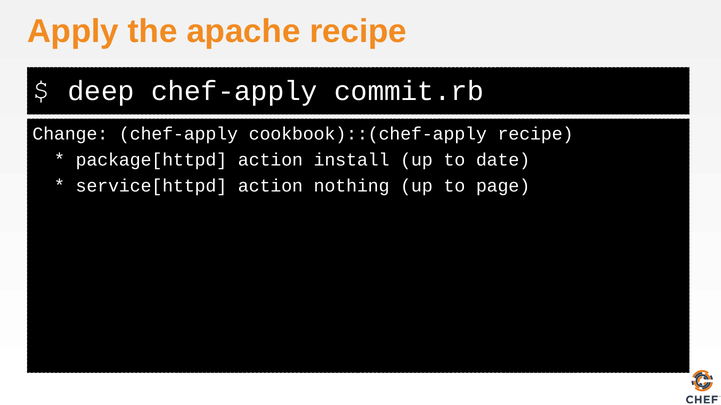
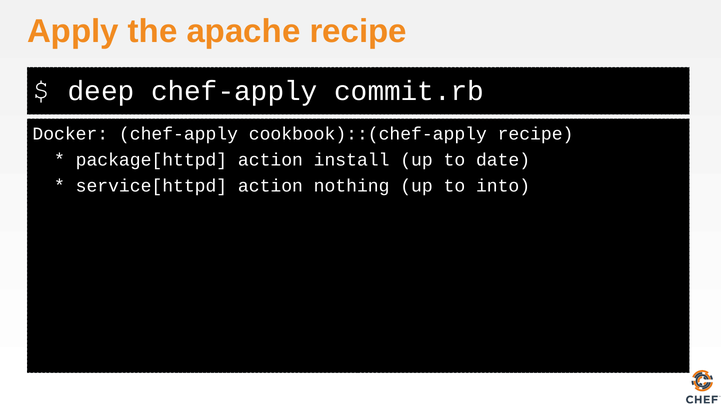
Change: Change -> Docker
page: page -> into
